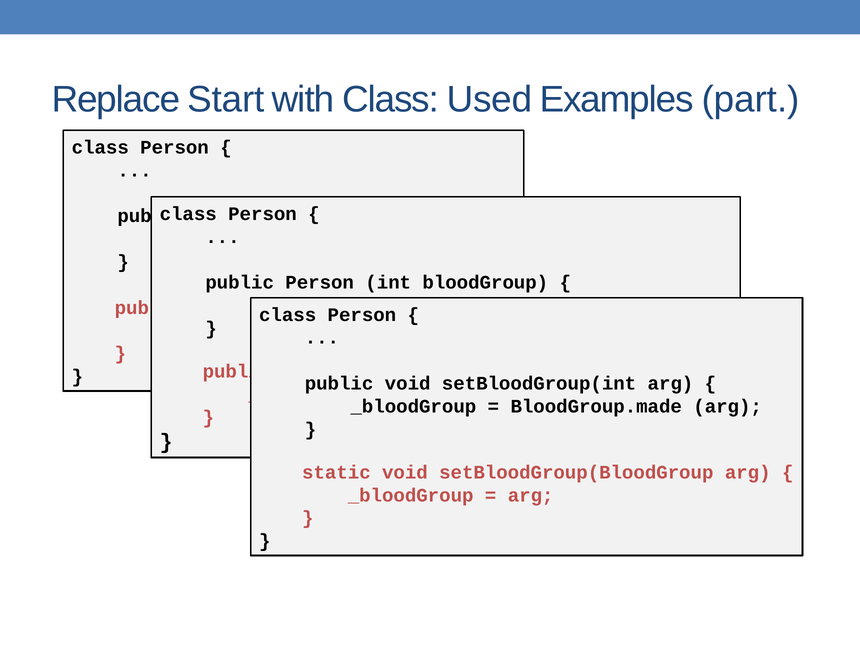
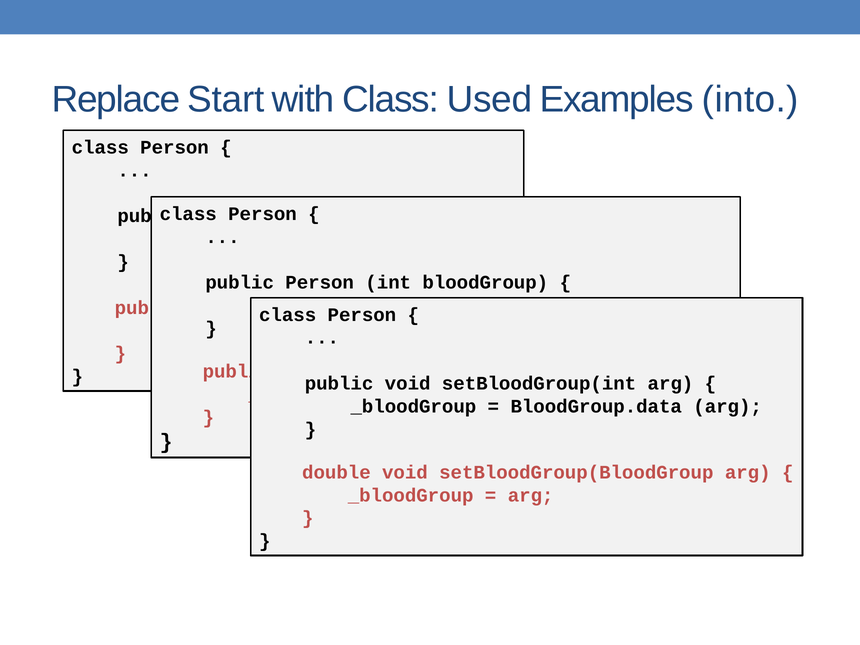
part: part -> into
BloodGroup.made: BloodGroup.made -> BloodGroup.data
static: static -> double
